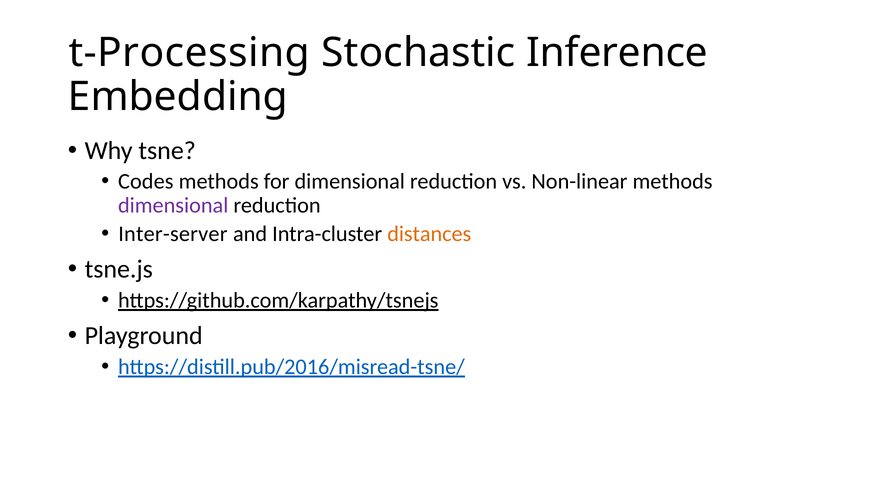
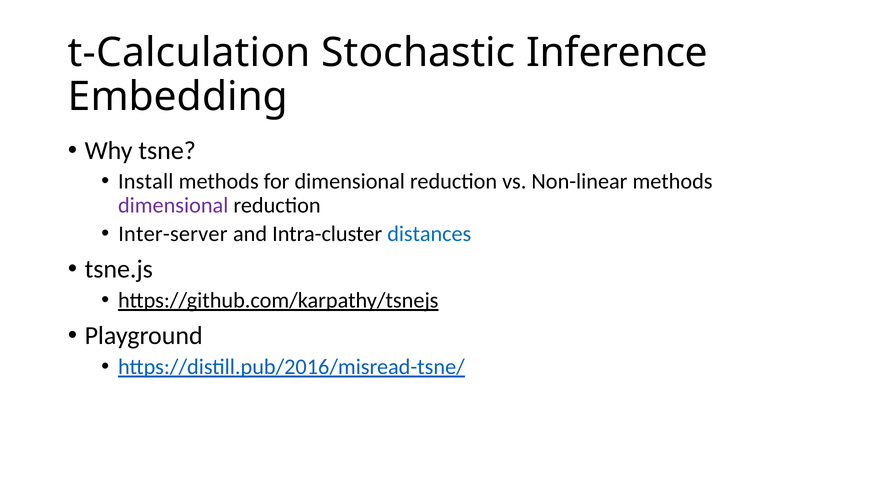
t-Processing: t-Processing -> t-Calculation
Codes: Codes -> Install
distances colour: orange -> blue
